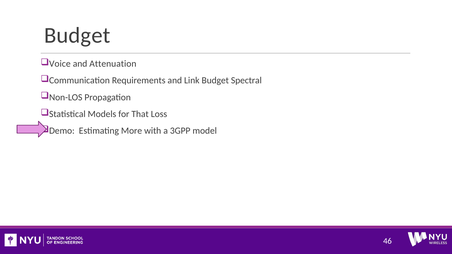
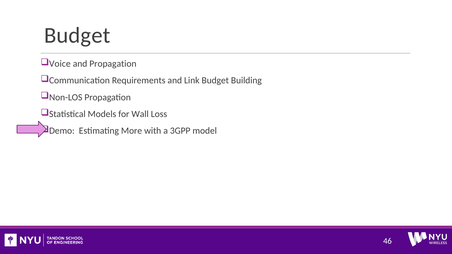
and Attenuation: Attenuation -> Propagation
Spectral: Spectral -> Building
That: That -> Wall
